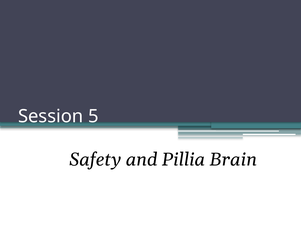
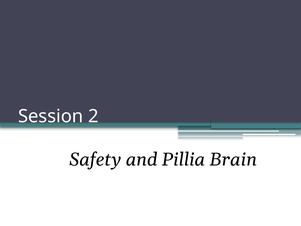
5: 5 -> 2
